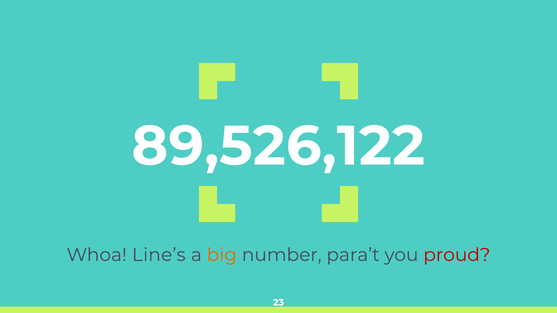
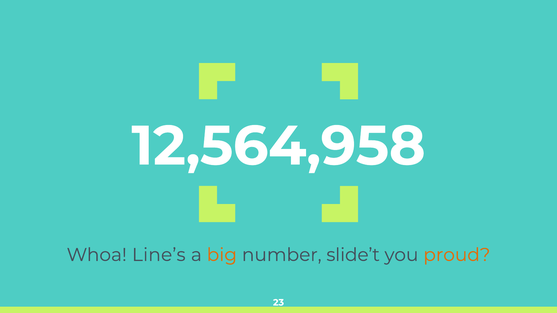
89,526,122: 89,526,122 -> 12,564,958
para’t: para’t -> slide’t
proud colour: red -> orange
